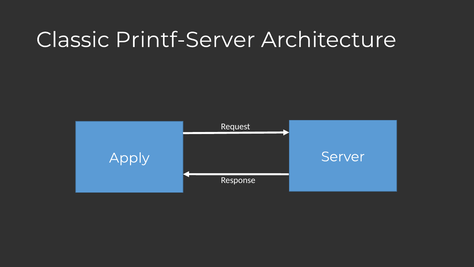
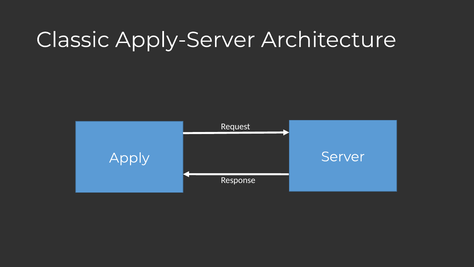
Printf-Server: Printf-Server -> Apply-Server
